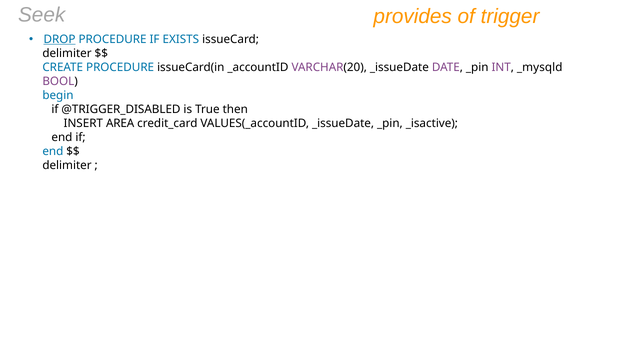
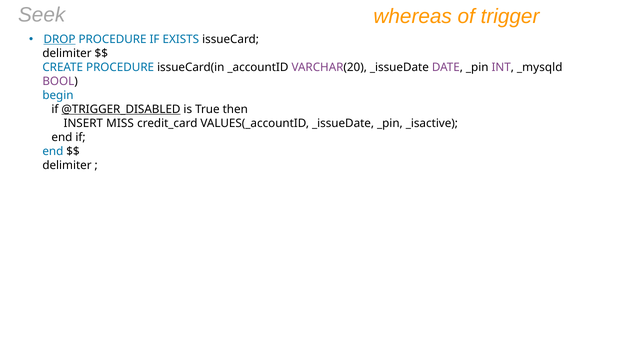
provides: provides -> whereas
@TRIGGER_DISABLED underline: none -> present
AREA: AREA -> MISS
